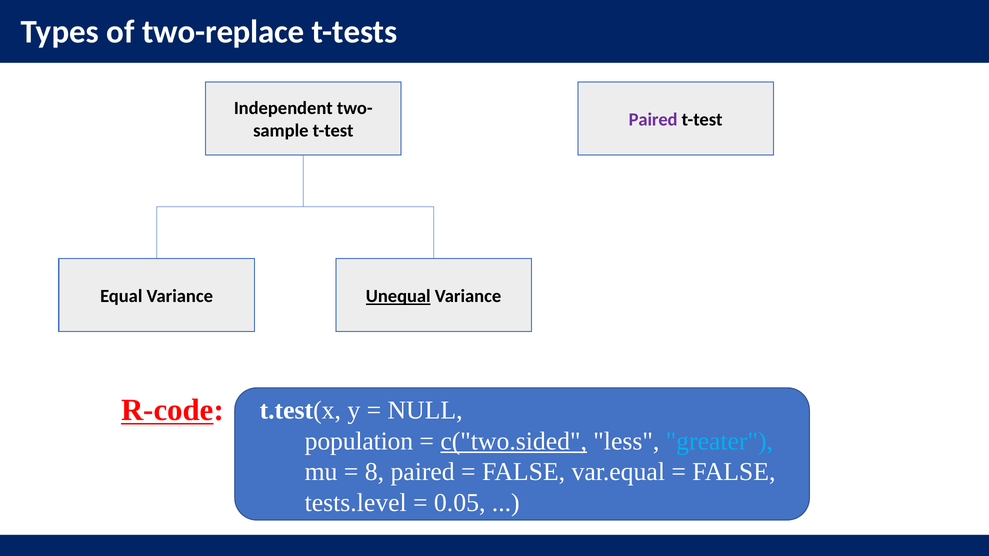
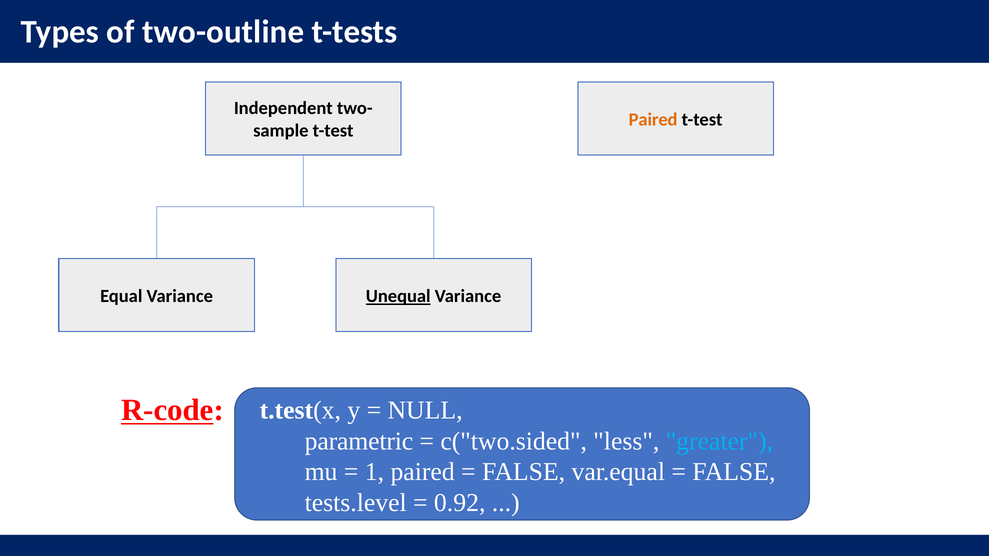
two-replace: two-replace -> two-outline
Paired at (653, 120) colour: purple -> orange
population: population -> parametric
c("two.sided underline: present -> none
8: 8 -> 1
0.05: 0.05 -> 0.92
